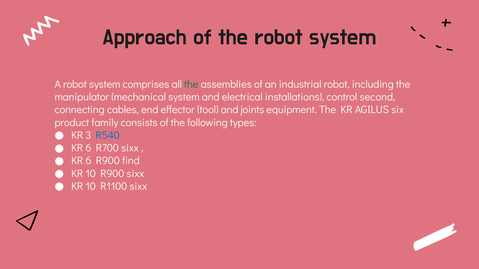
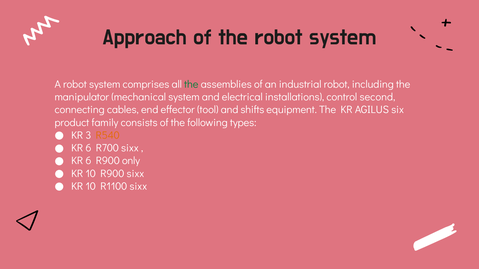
joints: joints -> shifts
R540 colour: blue -> orange
find: find -> only
